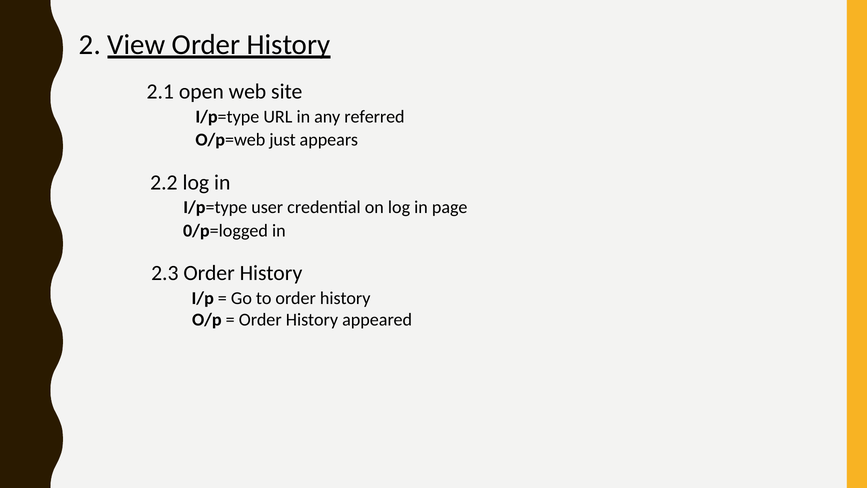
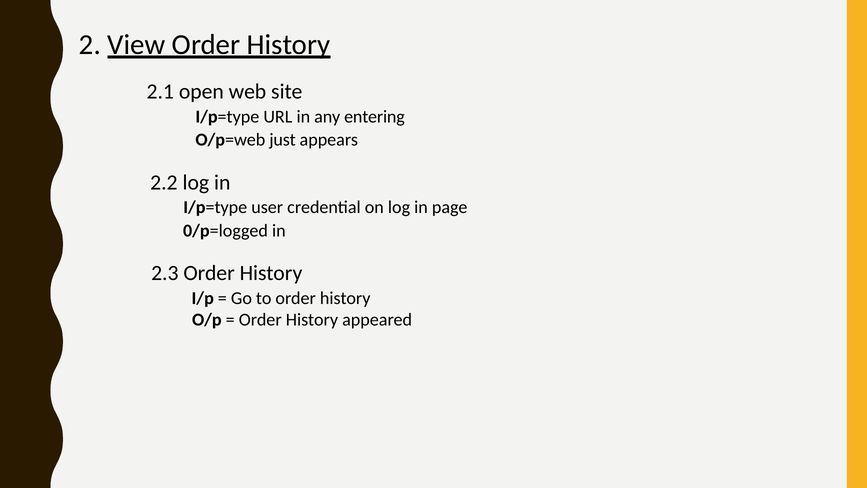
referred: referred -> entering
